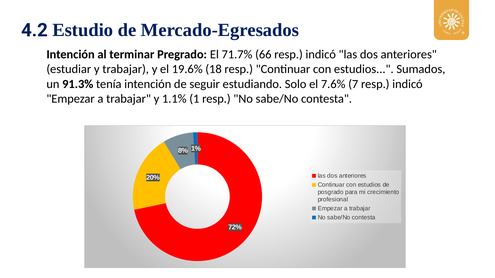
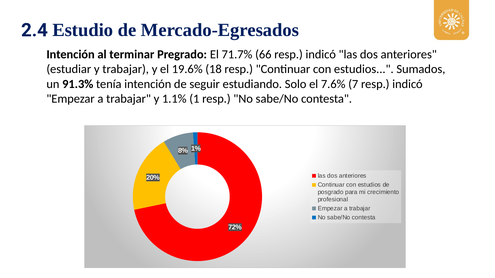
4.2: 4.2 -> 2.4
